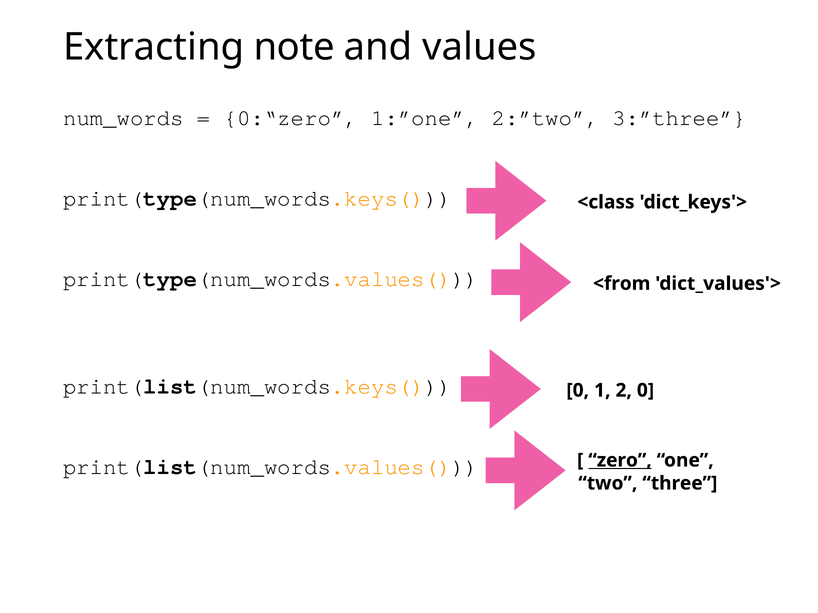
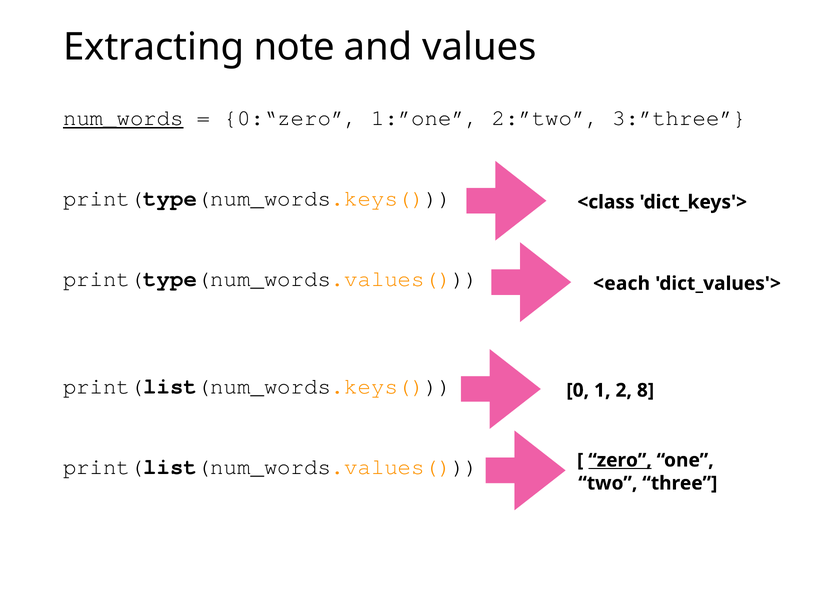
num_words underline: none -> present
<from: <from -> <each
2 0: 0 -> 8
